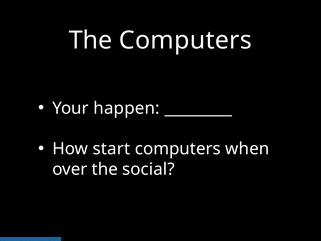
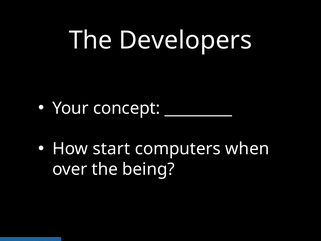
The Computers: Computers -> Developers
happen: happen -> concept
social: social -> being
